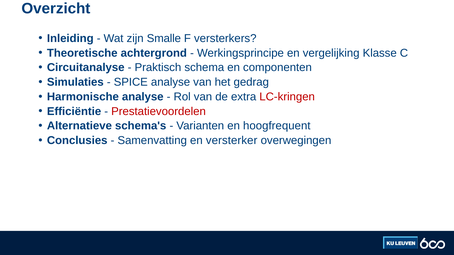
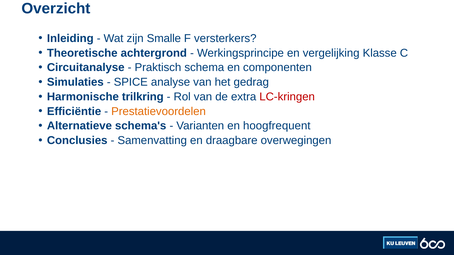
Harmonische analyse: analyse -> trilkring
Prestatievoordelen colour: red -> orange
versterker: versterker -> draagbare
